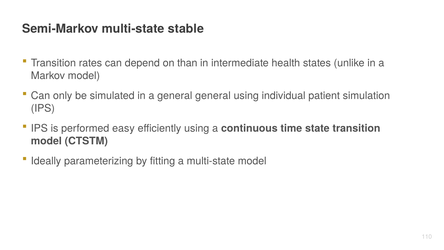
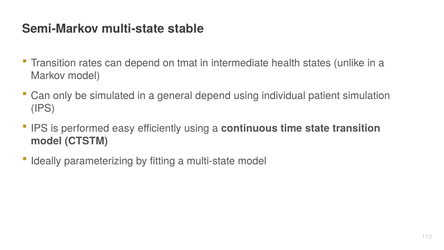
than: than -> tmat
general general: general -> depend
